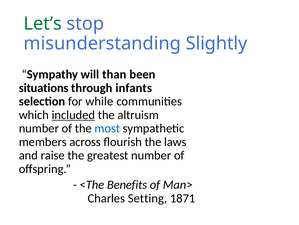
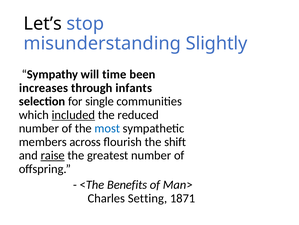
Let’s colour: green -> black
than: than -> time
situations: situations -> increases
while: while -> single
altruism: altruism -> reduced
laws: laws -> shift
raise underline: none -> present
